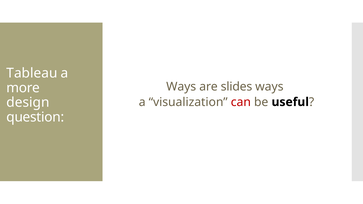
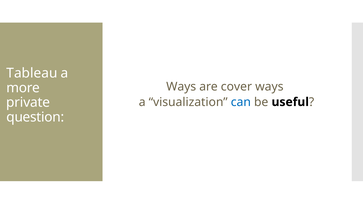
slides: slides -> cover
can colour: red -> blue
design: design -> private
